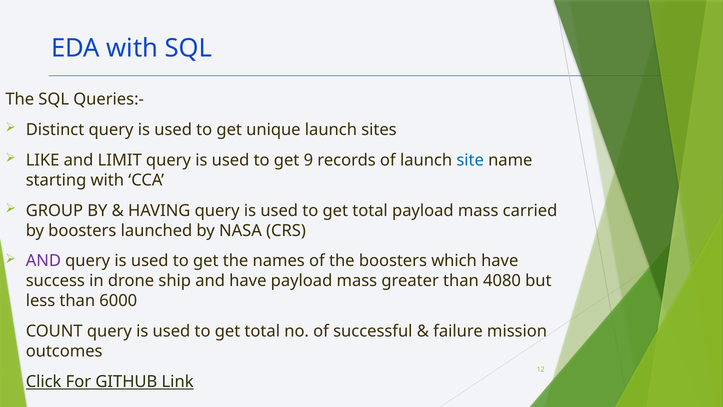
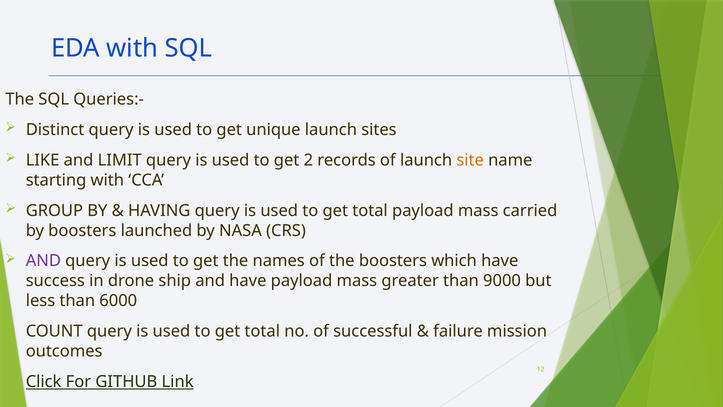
9: 9 -> 2
site colour: blue -> orange
4080: 4080 -> 9000
